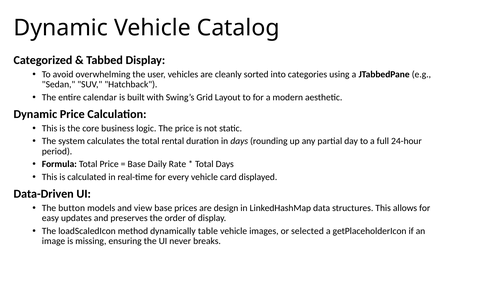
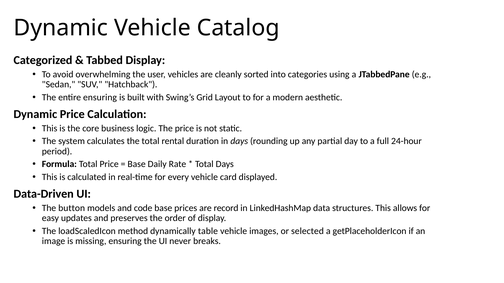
entire calendar: calendar -> ensuring
view: view -> code
design: design -> record
